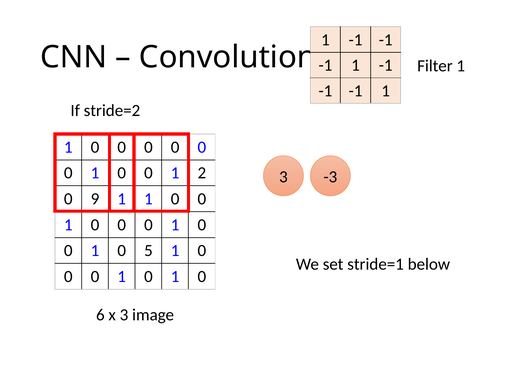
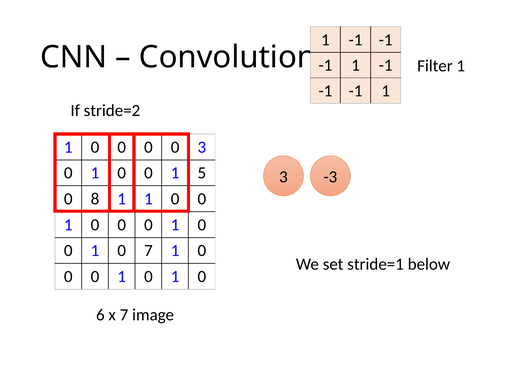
0 at (202, 147): 0 -> 3
2: 2 -> 5
9: 9 -> 8
0 5: 5 -> 7
x 3: 3 -> 7
